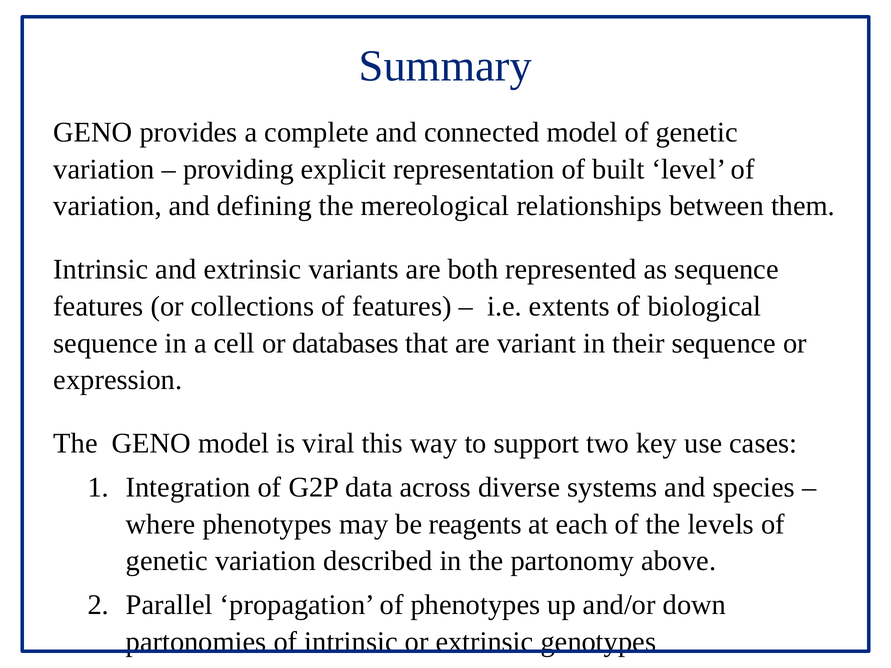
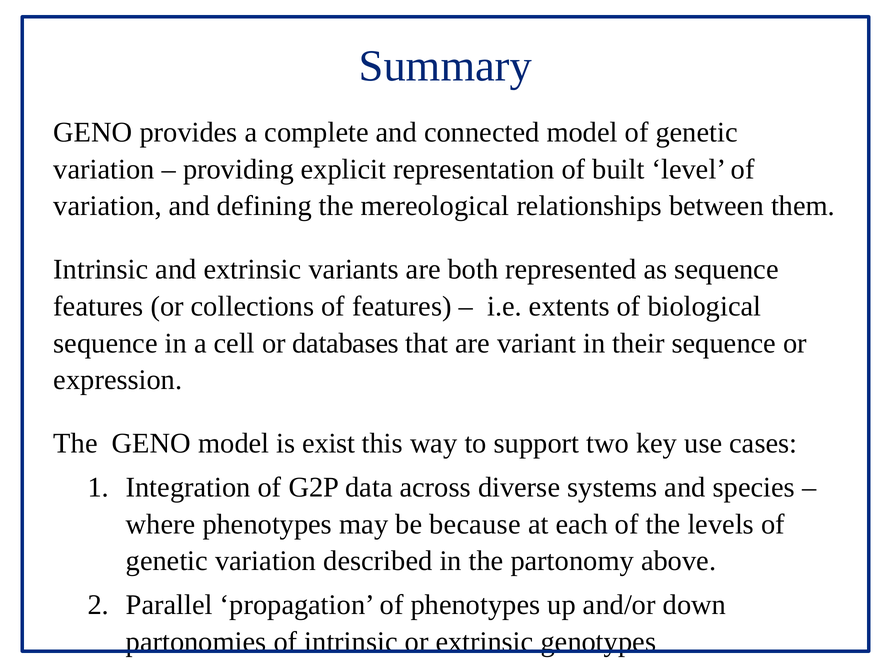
viral: viral -> exist
reagents: reagents -> because
